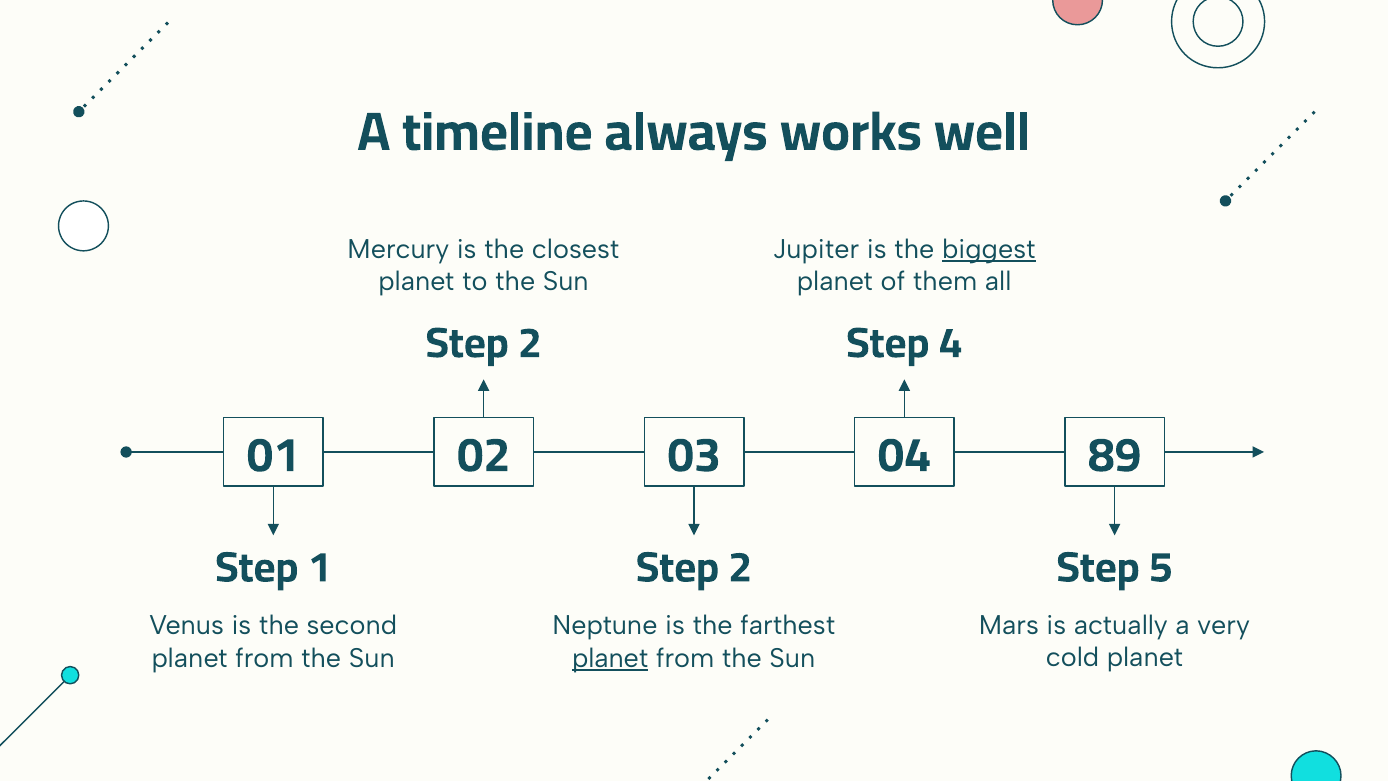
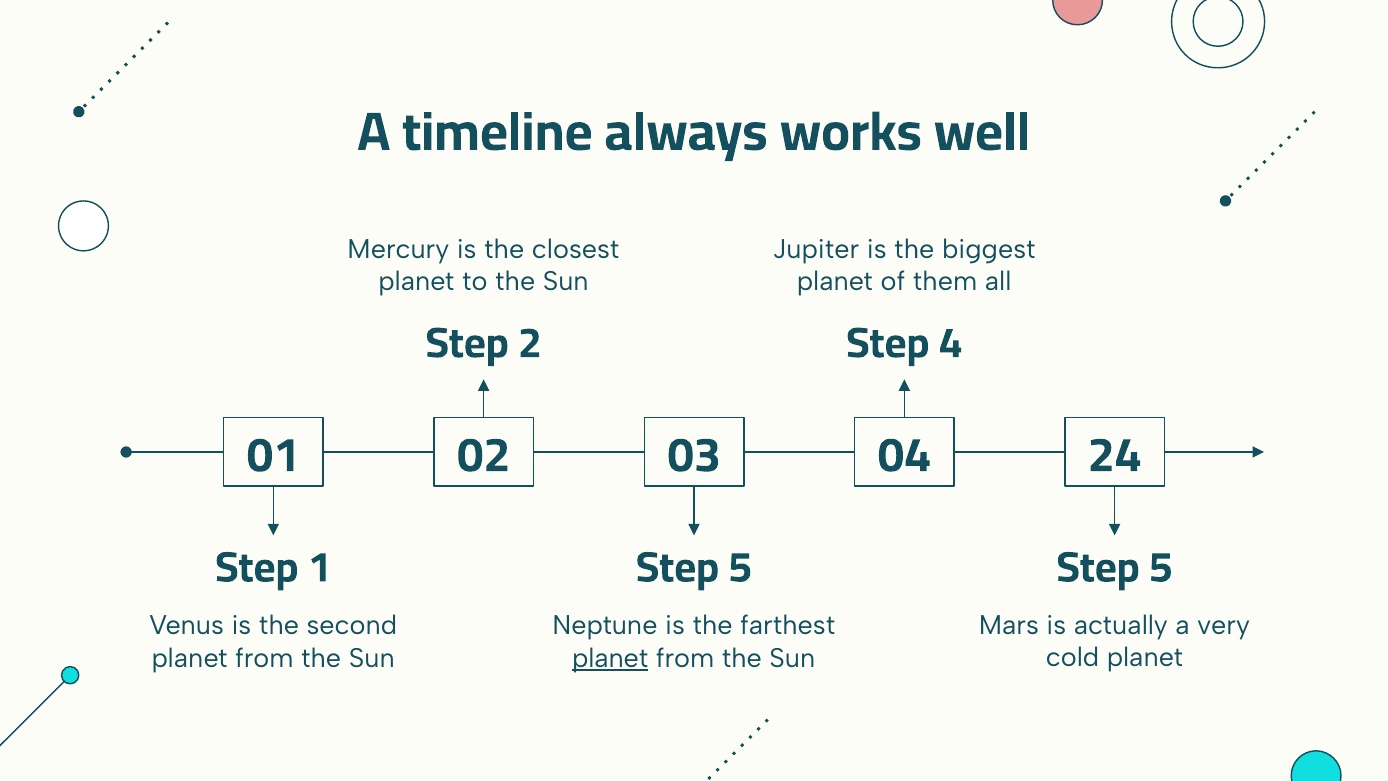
biggest underline: present -> none
89: 89 -> 24
2 at (740, 567): 2 -> 5
